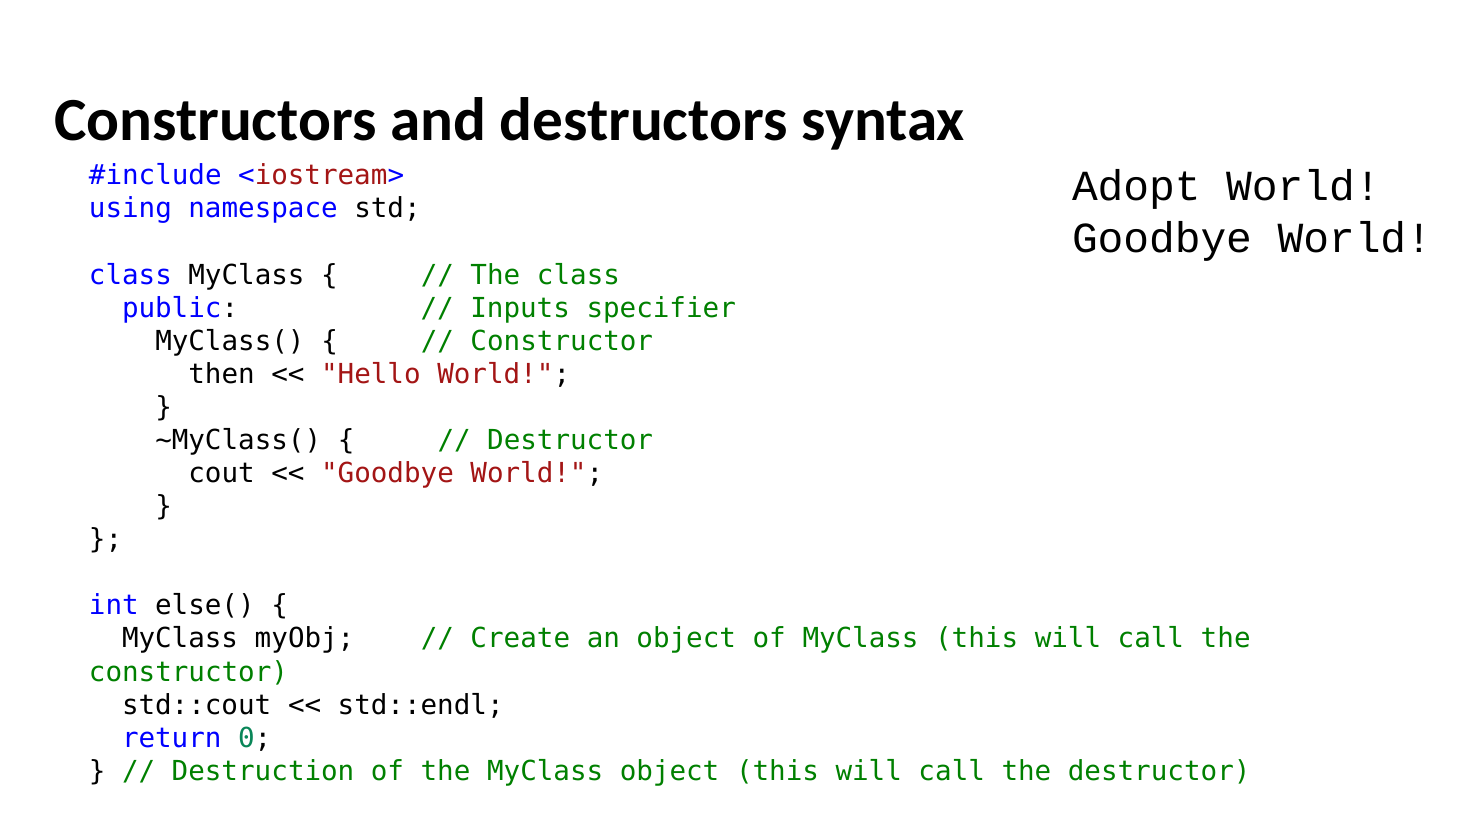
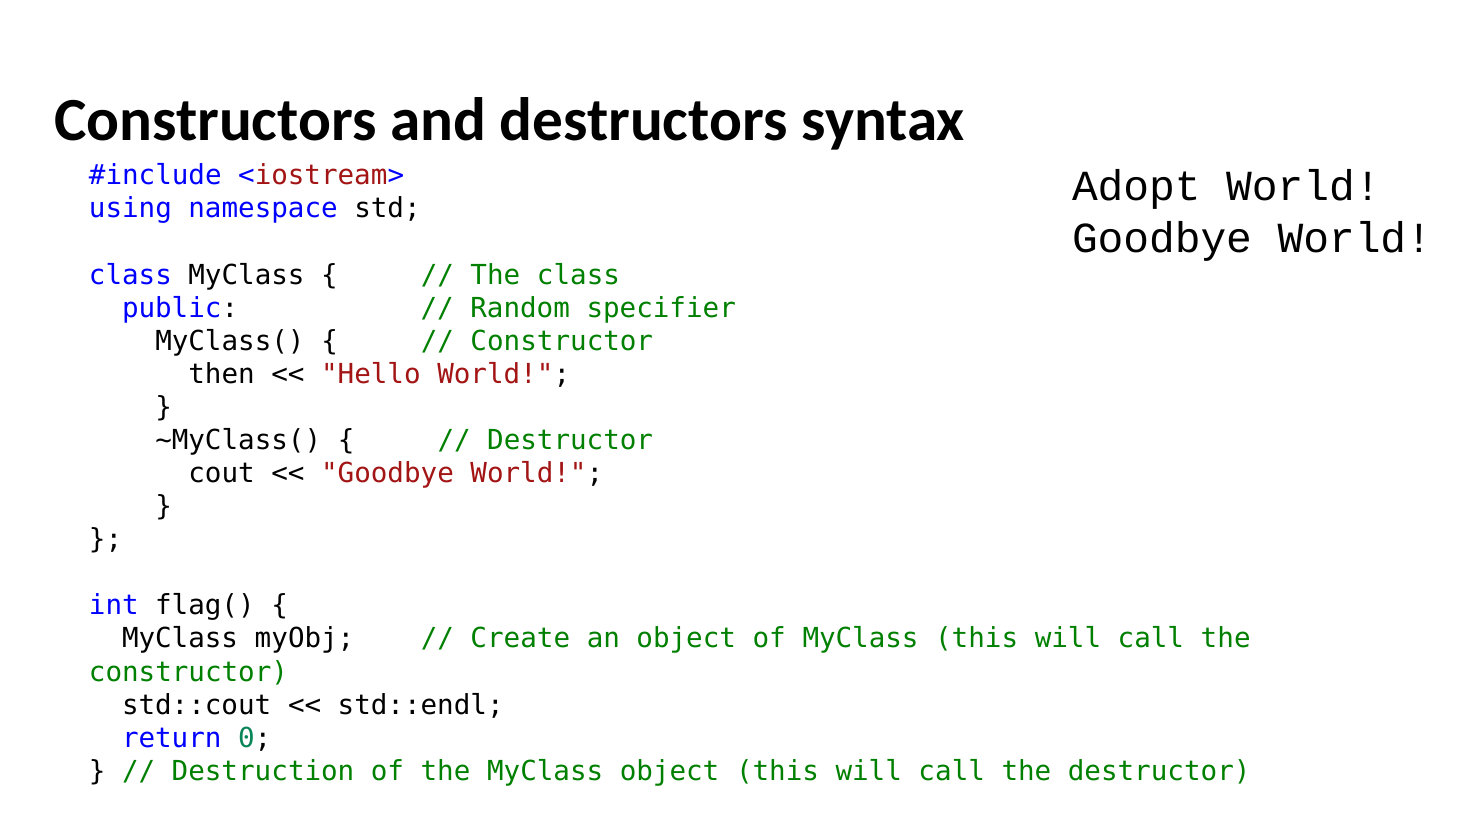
Inputs: Inputs -> Random
else(: else( -> flag(
